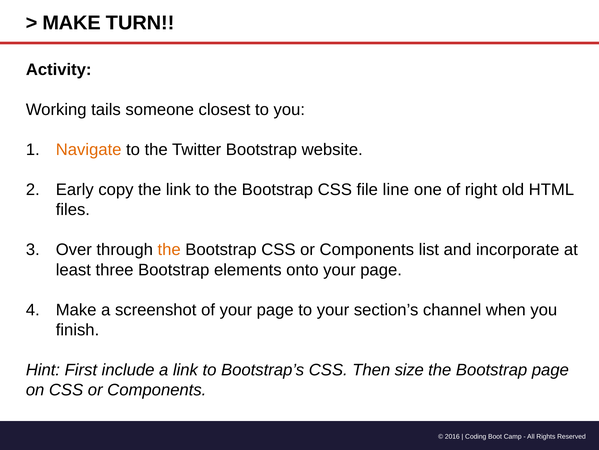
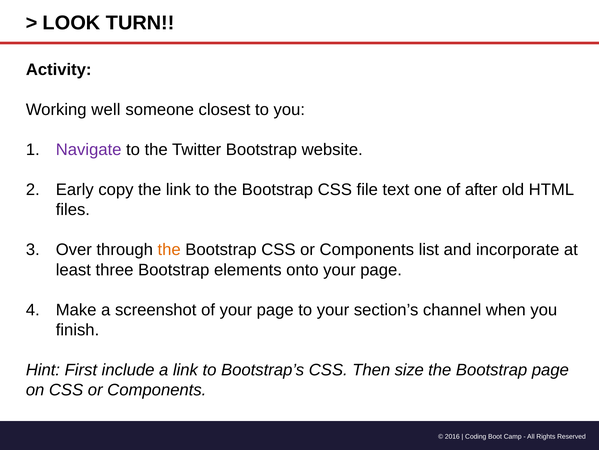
MAKE at (72, 23): MAKE -> LOOK
tails: tails -> well
Navigate colour: orange -> purple
line: line -> text
right: right -> after
